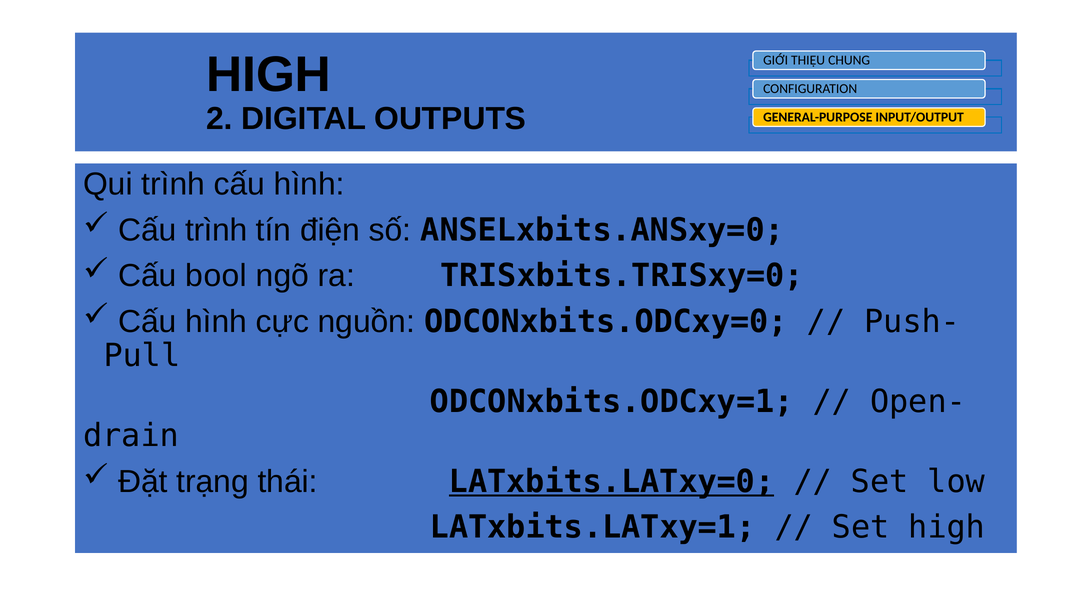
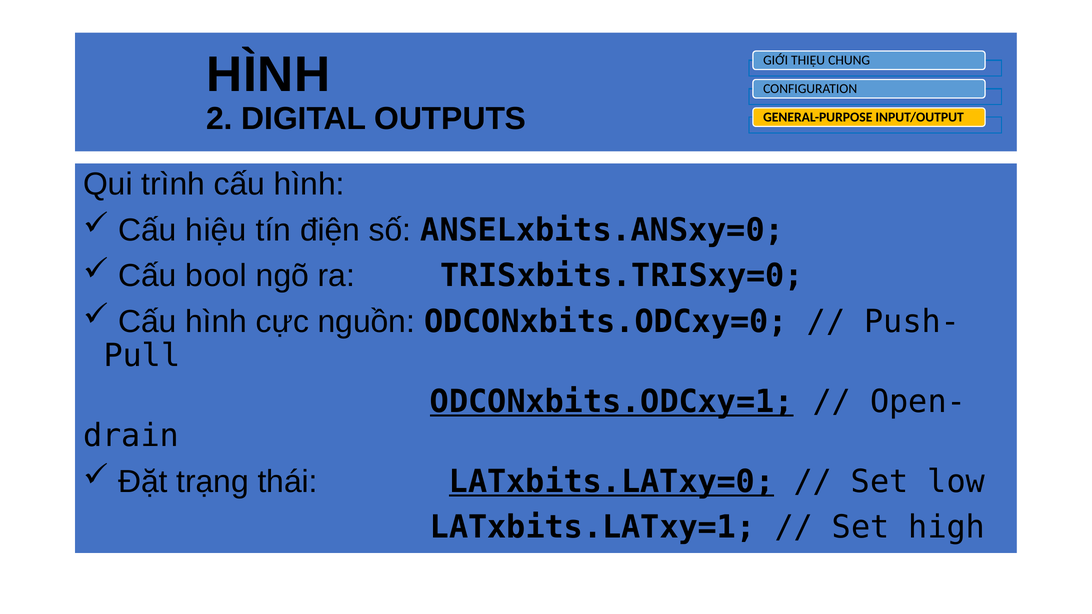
HIGH at (269, 75): HIGH -> HÌNH
Cấu trình: trình -> hiệu
ODCONxbits.ODCxy=1 underline: none -> present
